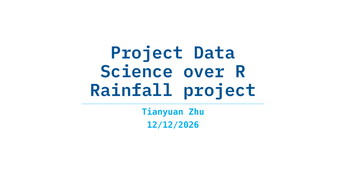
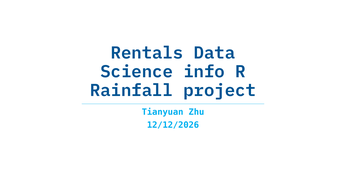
Project at (147, 53): Project -> Rentals
over: over -> info
